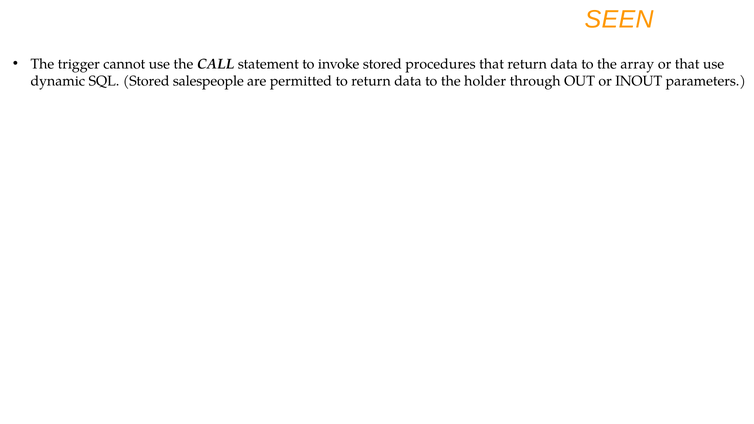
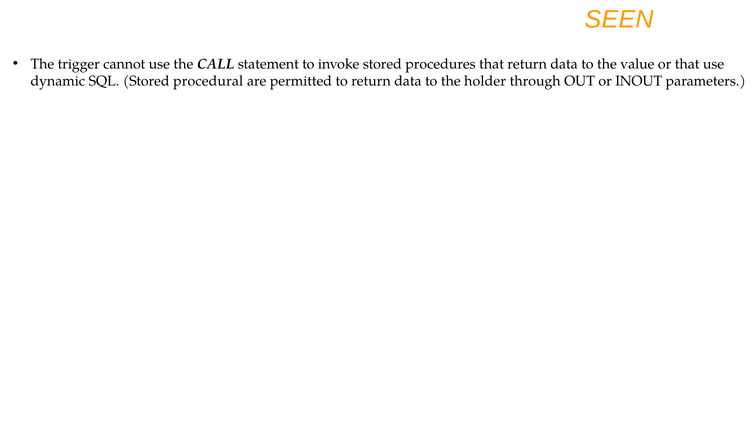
array: array -> value
salespeople: salespeople -> procedural
